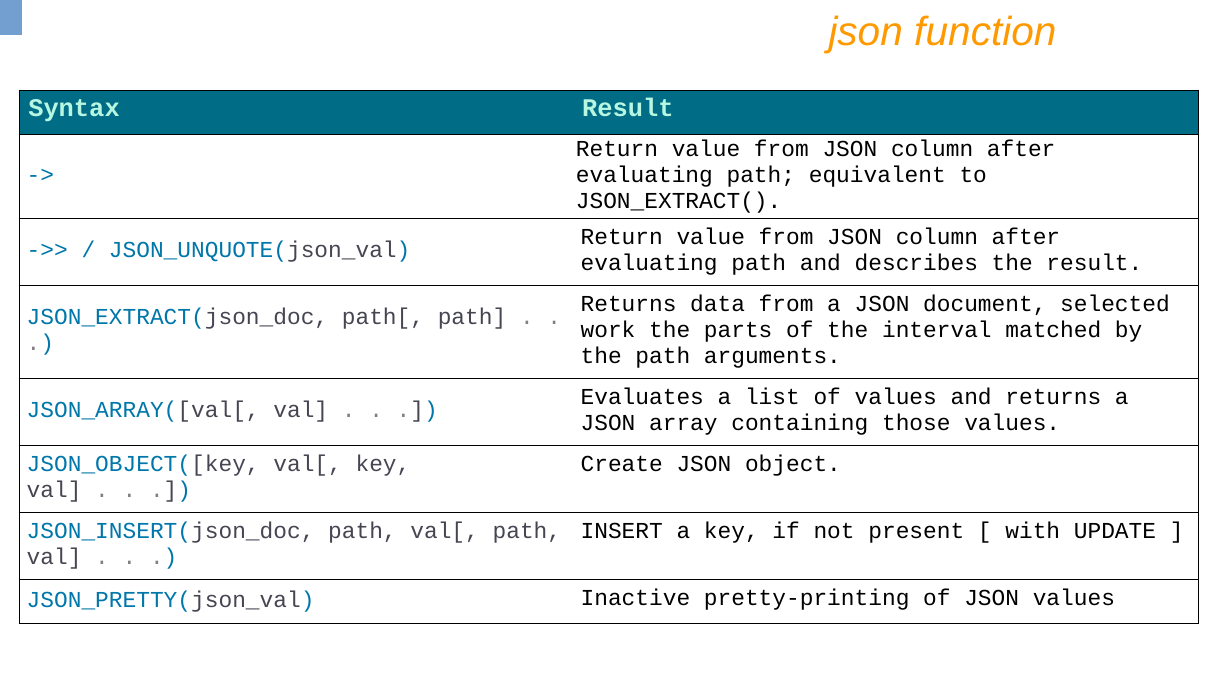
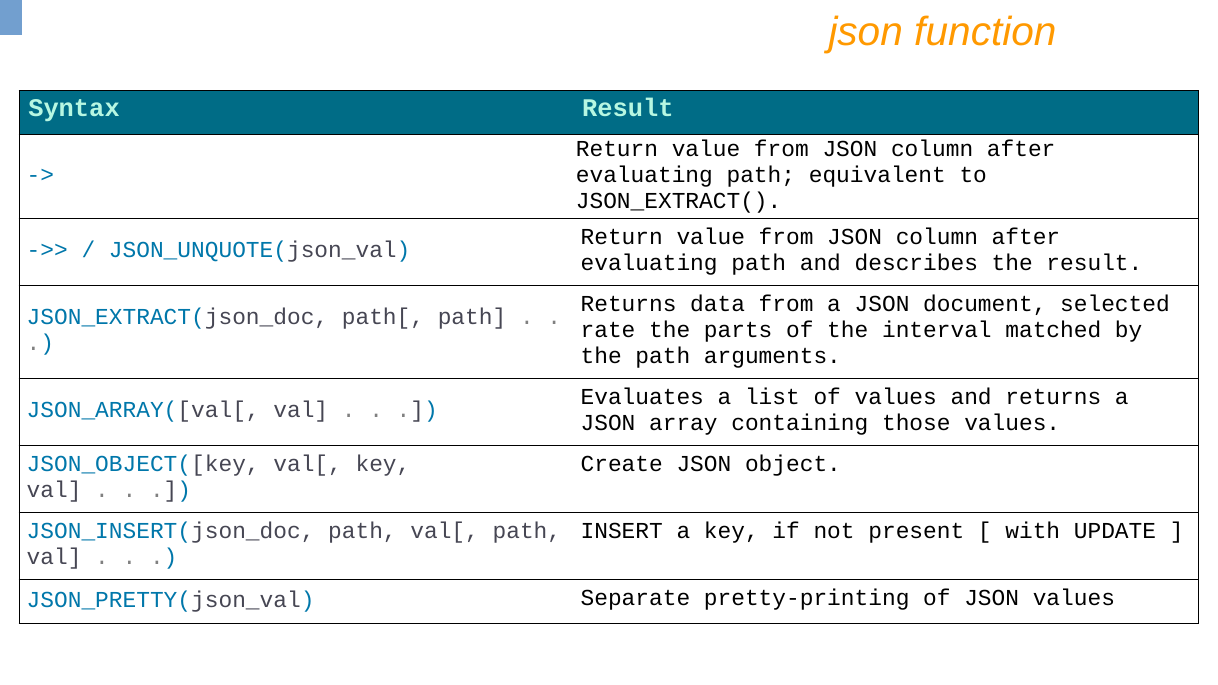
work: work -> rate
Inactive: Inactive -> Separate
